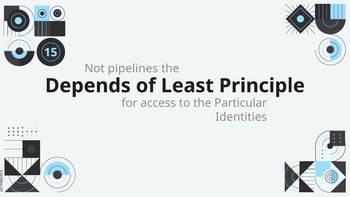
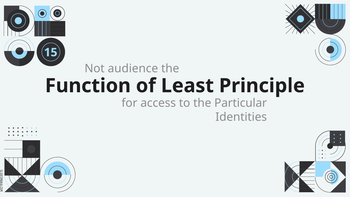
pipelines: pipelines -> audience
Depends: Depends -> Function
